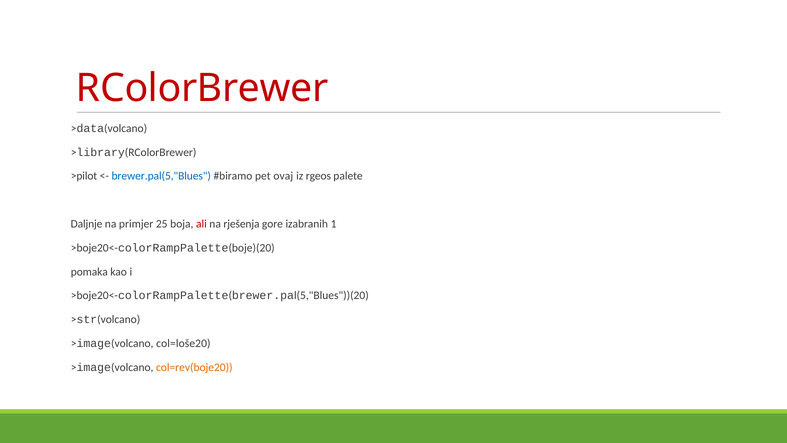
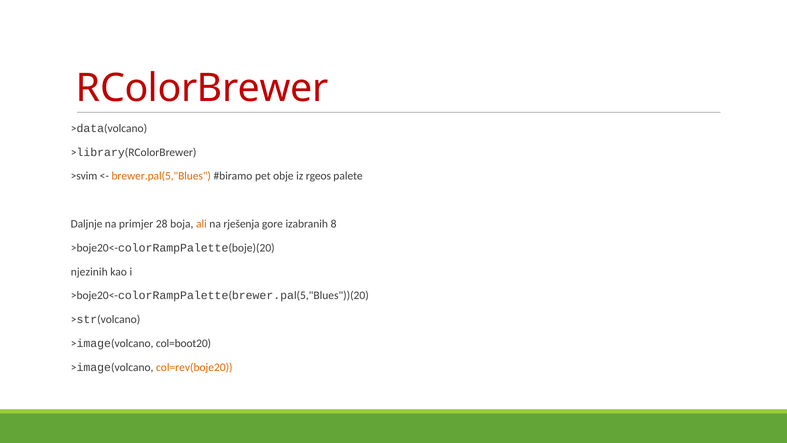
>pilot: >pilot -> >svim
brewer.pal(5,"Blues colour: blue -> orange
ovaj: ovaj -> obje
25: 25 -> 28
ali colour: red -> orange
1: 1 -> 8
pomaka: pomaka -> njezinih
col=loše20: col=loše20 -> col=boot20
